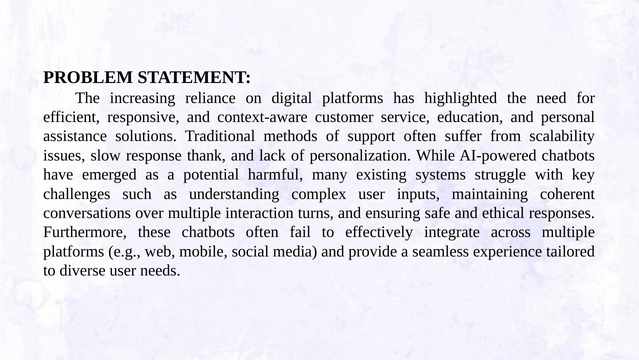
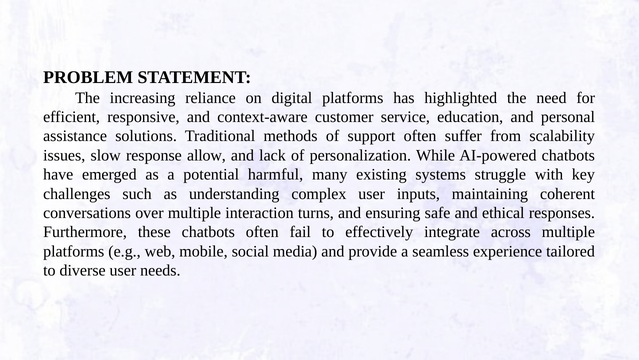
thank: thank -> allow
